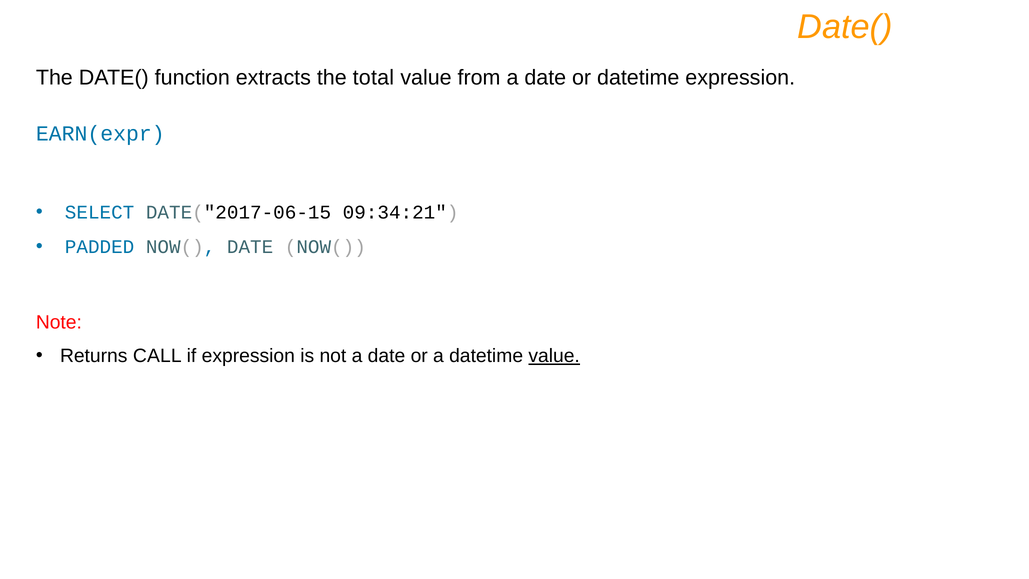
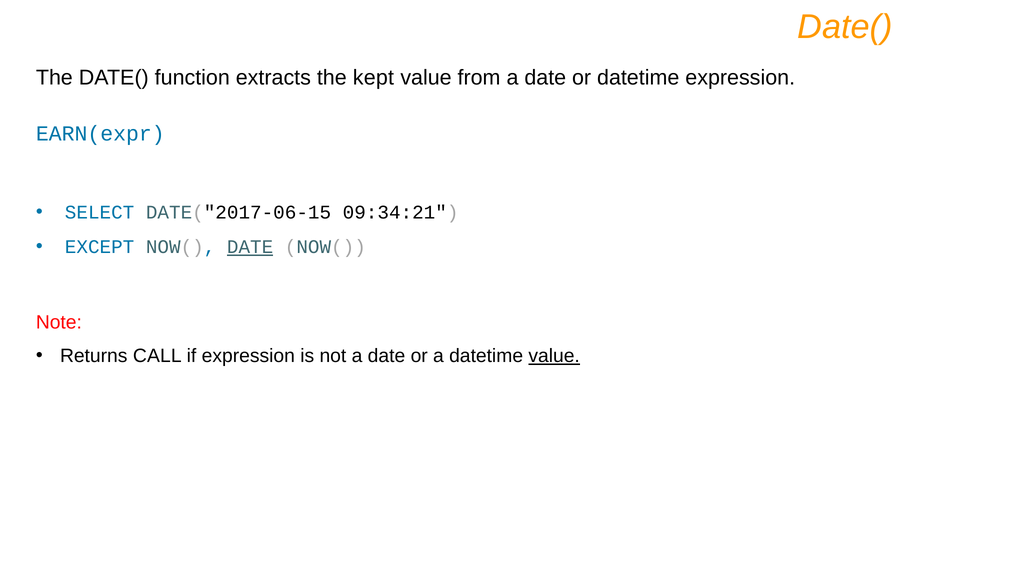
total: total -> kept
PADDED: PADDED -> EXCEPT
DATE at (250, 247) underline: none -> present
